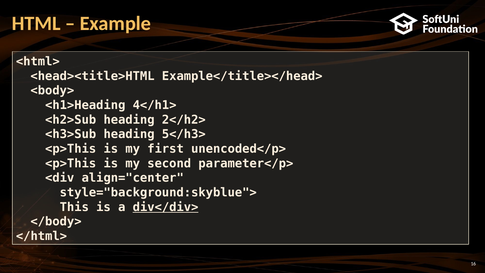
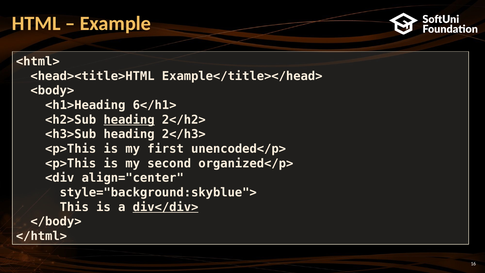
4</h1>: 4</h1> -> 6</h1>
heading at (129, 120) underline: none -> present
5</h3>: 5</h3> -> 2</h3>
parameter</p>: parameter</p> -> organized</p>
